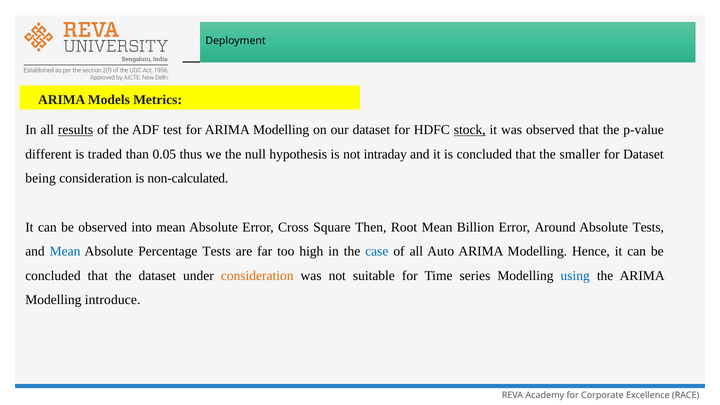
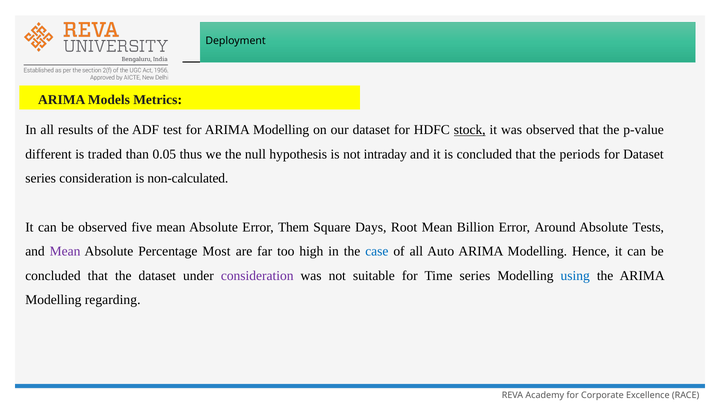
results underline: present -> none
smaller: smaller -> periods
being at (41, 179): being -> series
into: into -> five
Cross: Cross -> Them
Then: Then -> Days
Mean at (65, 251) colour: blue -> purple
Percentage Tests: Tests -> Most
consideration at (257, 276) colour: orange -> purple
introduce: introduce -> regarding
